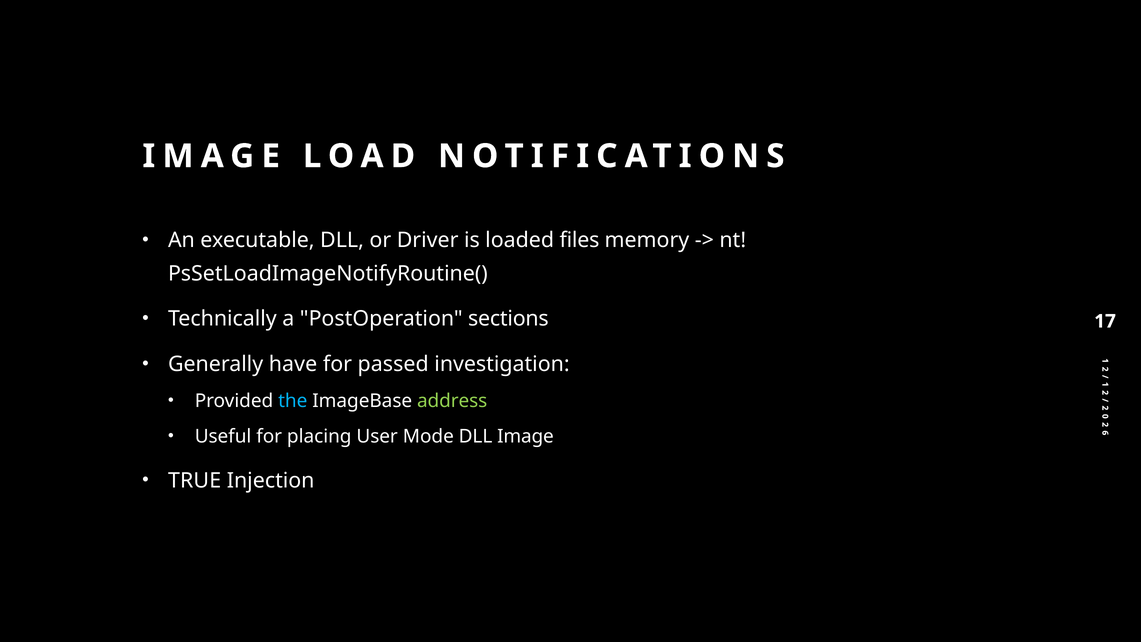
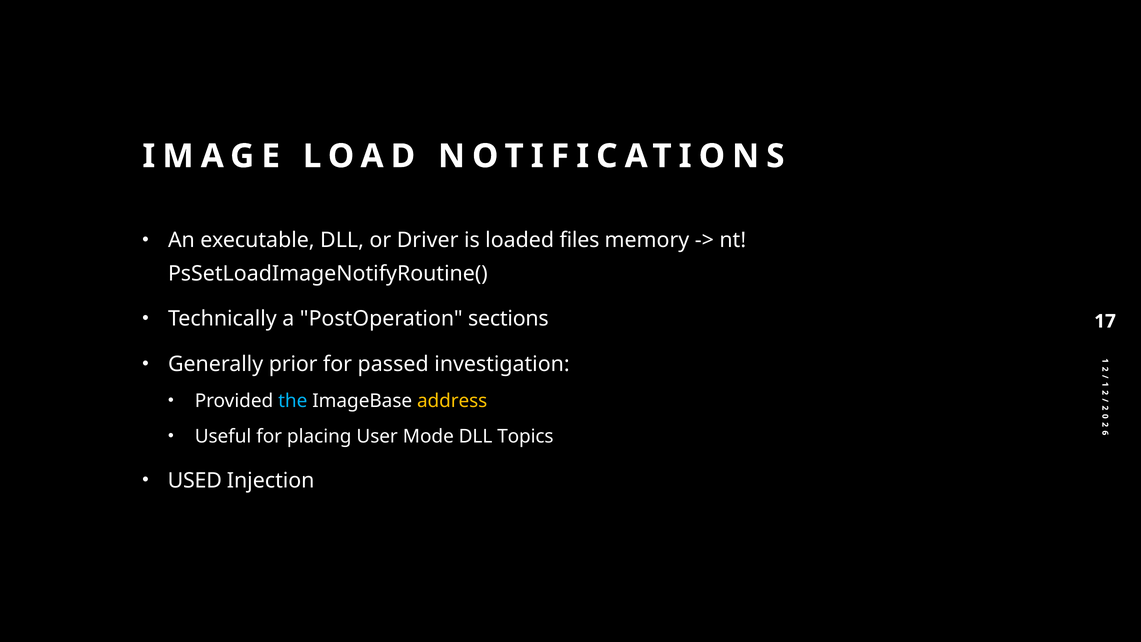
have: have -> prior
address colour: light green -> yellow
DLL Image: Image -> Topics
TRUE: TRUE -> USED
